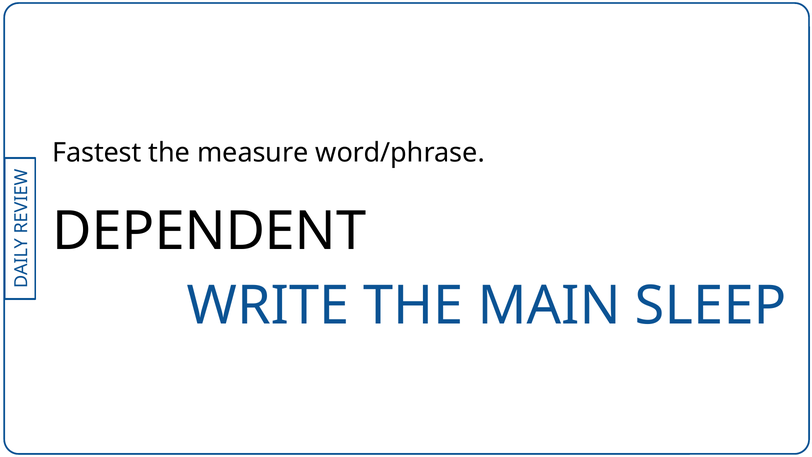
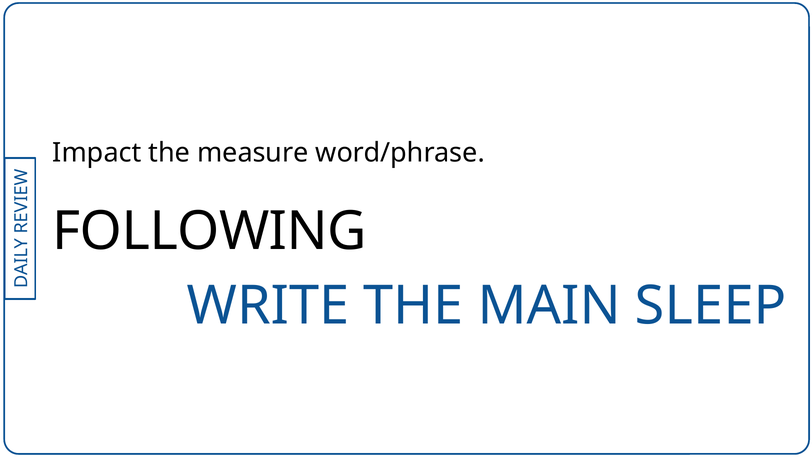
Fastest: Fastest -> Impact
DEPENDENT: DEPENDENT -> FOLLOWING
